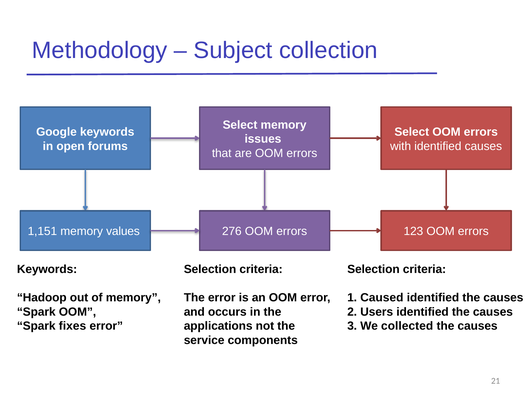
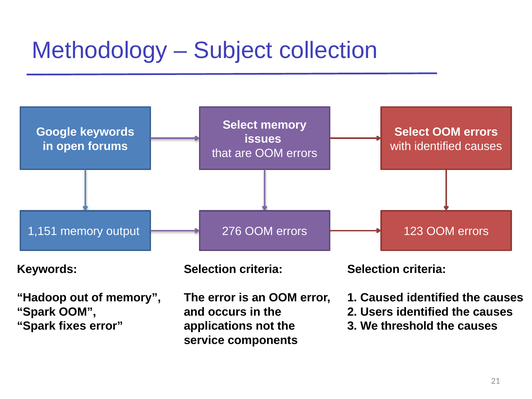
values: values -> output
collected: collected -> threshold
